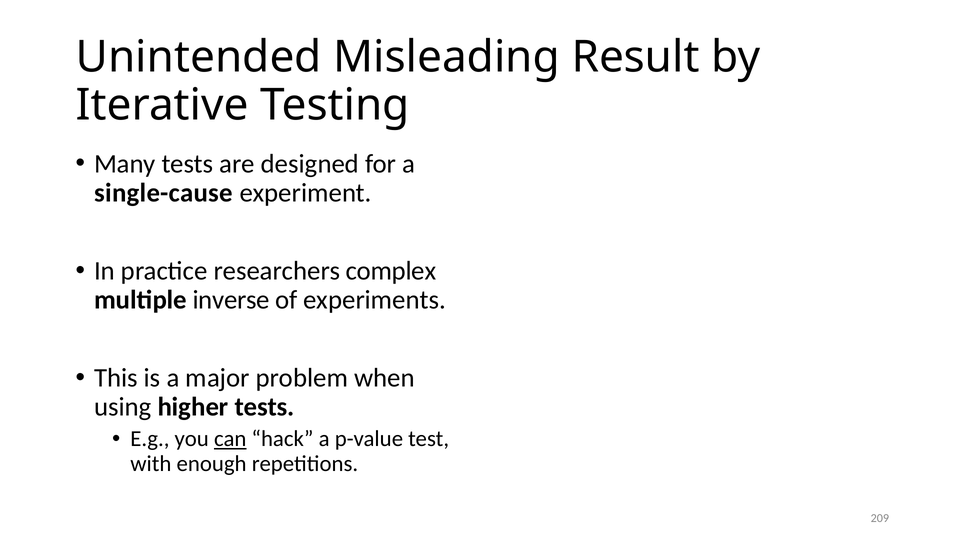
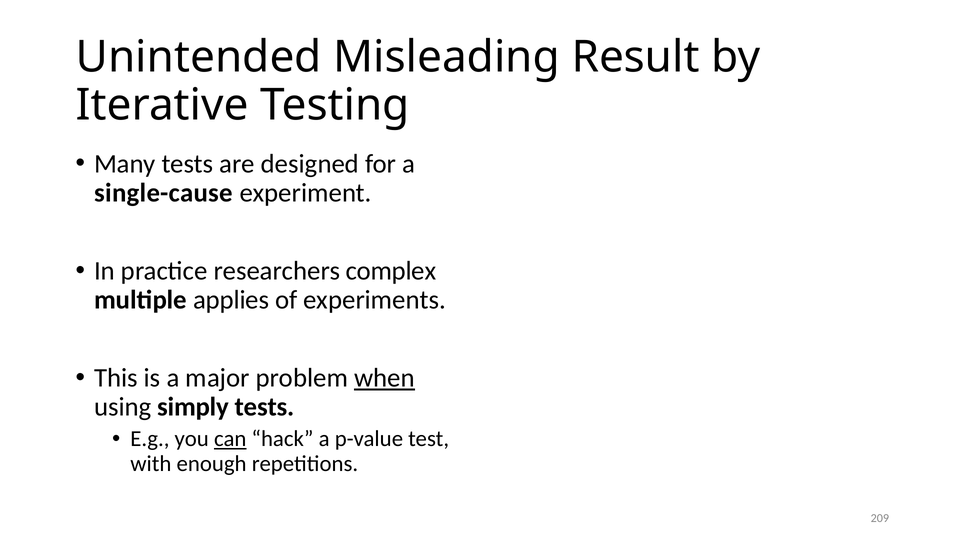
inverse: inverse -> applies
when underline: none -> present
higher: higher -> simply
